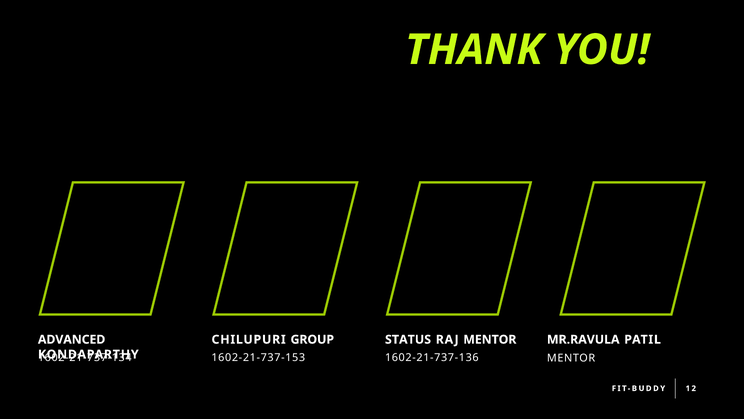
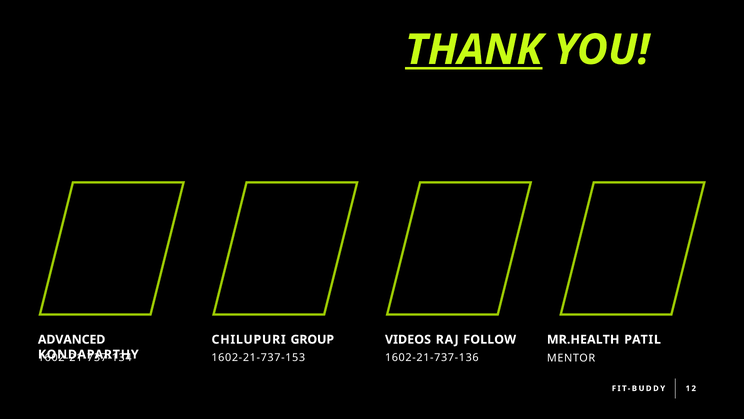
THANK underline: none -> present
MR.RAVULA: MR.RAVULA -> MR.HEALTH
STATUS: STATUS -> VIDEOS
RAJ MENTOR: MENTOR -> FOLLOW
